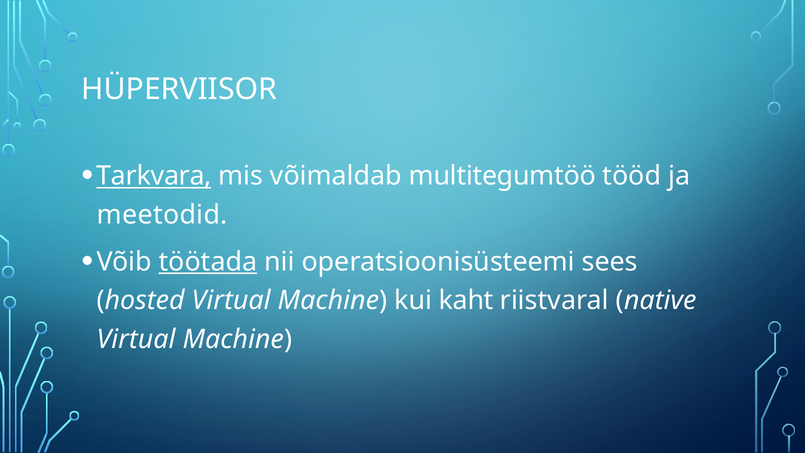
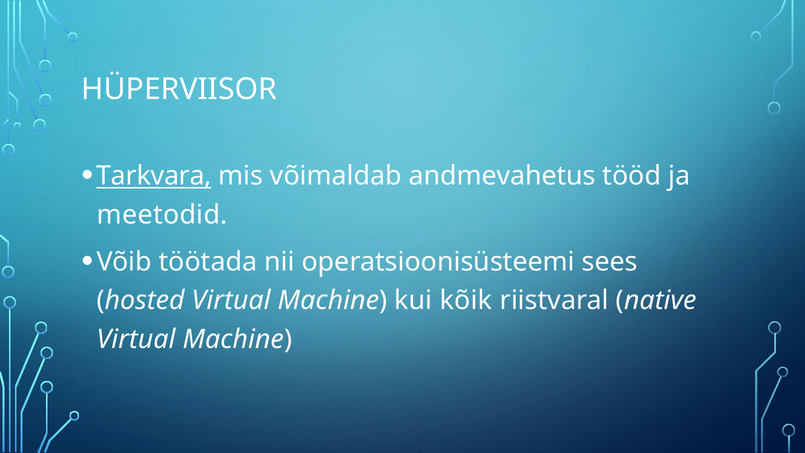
multitegumtöö: multitegumtöö -> andmevahetus
töötada underline: present -> none
kaht: kaht -> kõik
